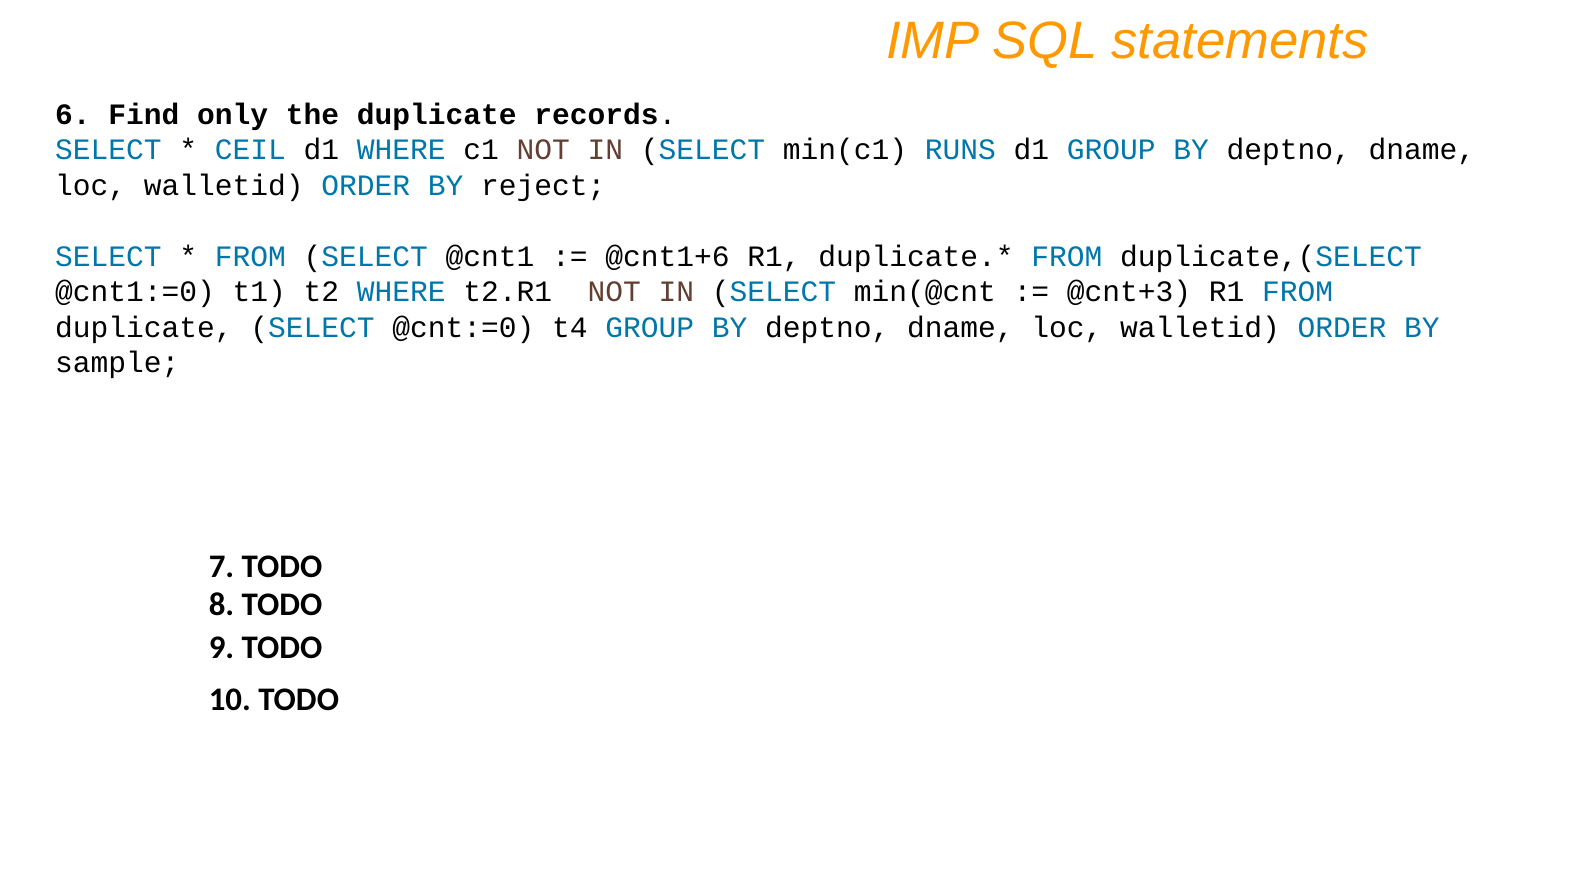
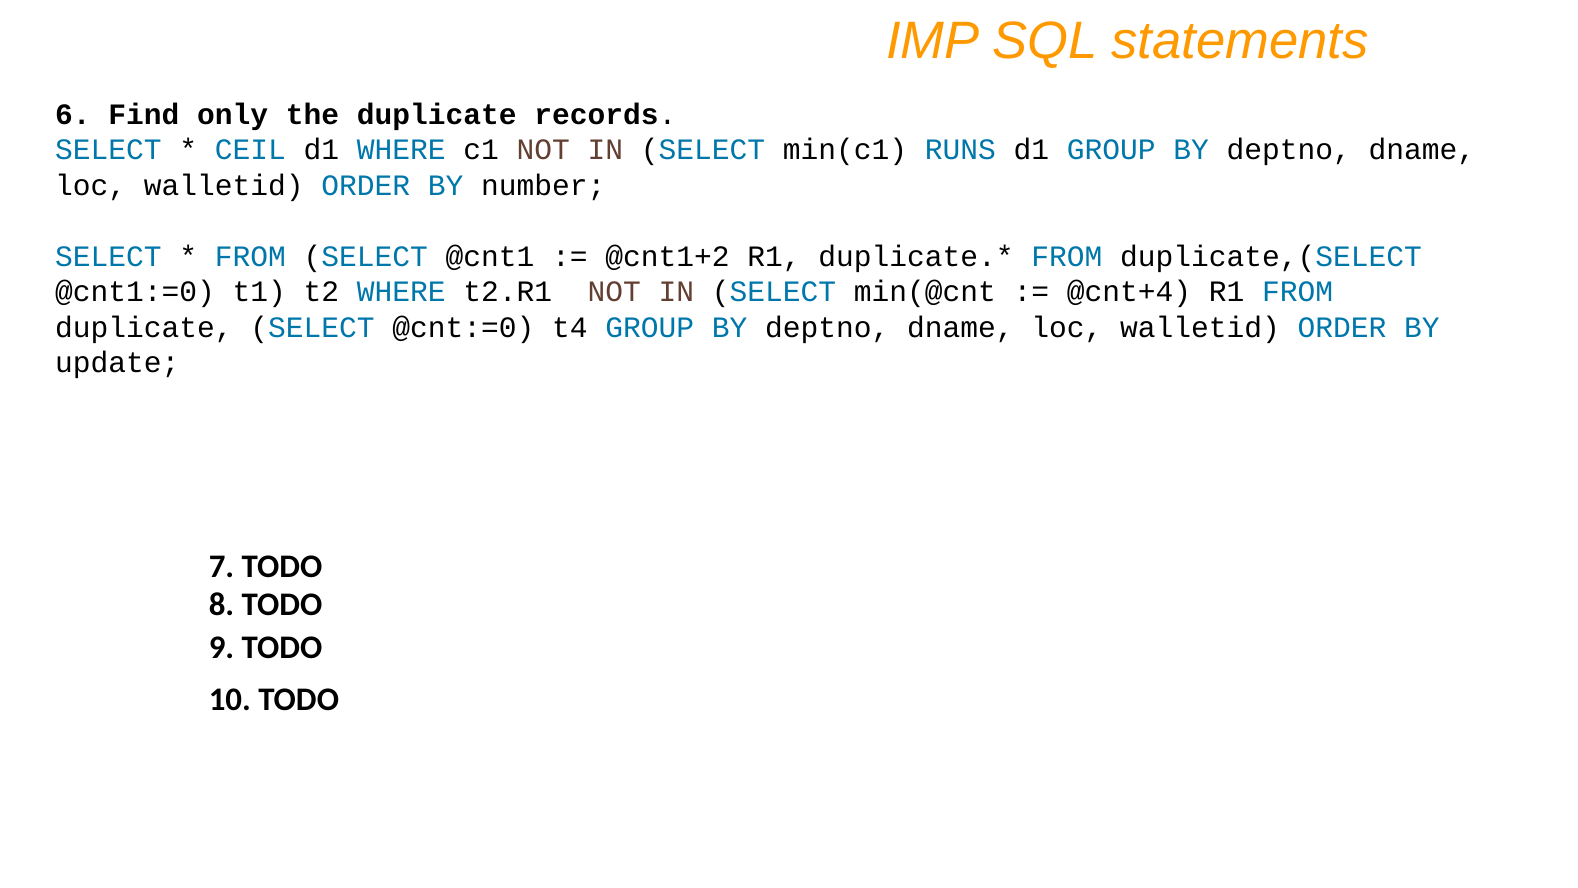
reject: reject -> number
@cnt1+6: @cnt1+6 -> @cnt1+2
@cnt+3: @cnt+3 -> @cnt+4
sample: sample -> update
